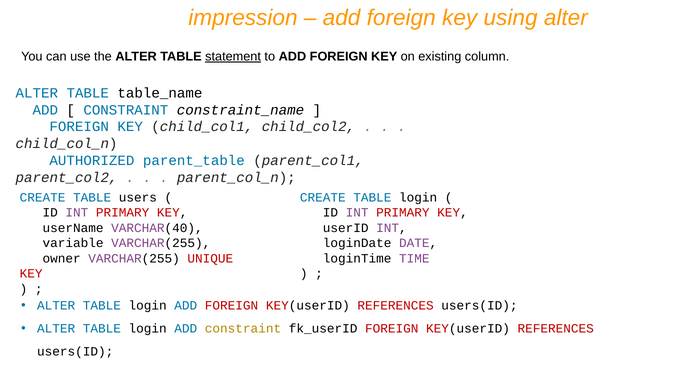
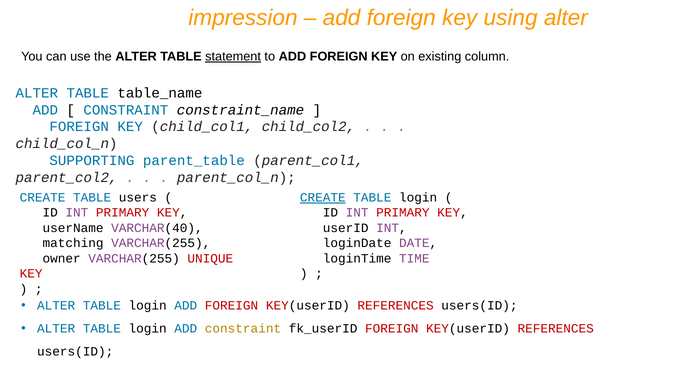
AUTHORIZED: AUTHORIZED -> SUPPORTING
CREATE at (323, 198) underline: none -> present
variable: variable -> matching
